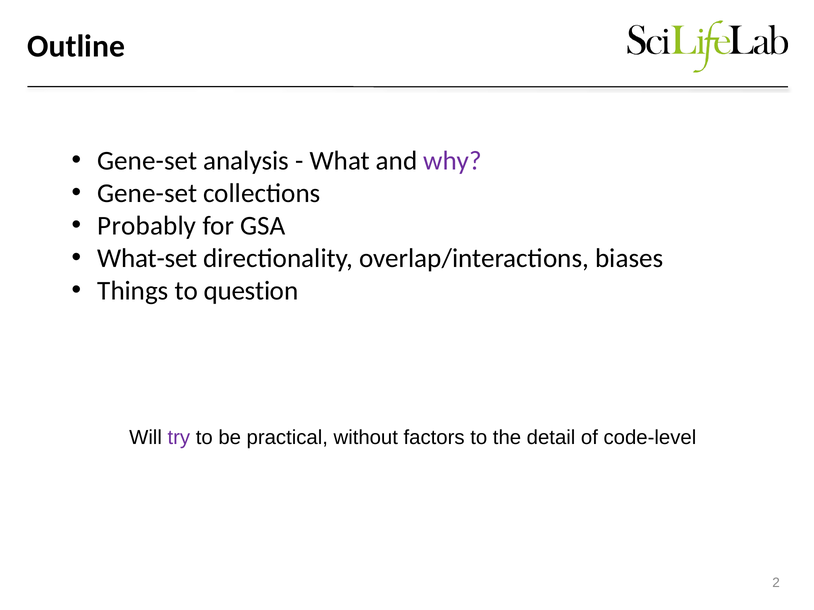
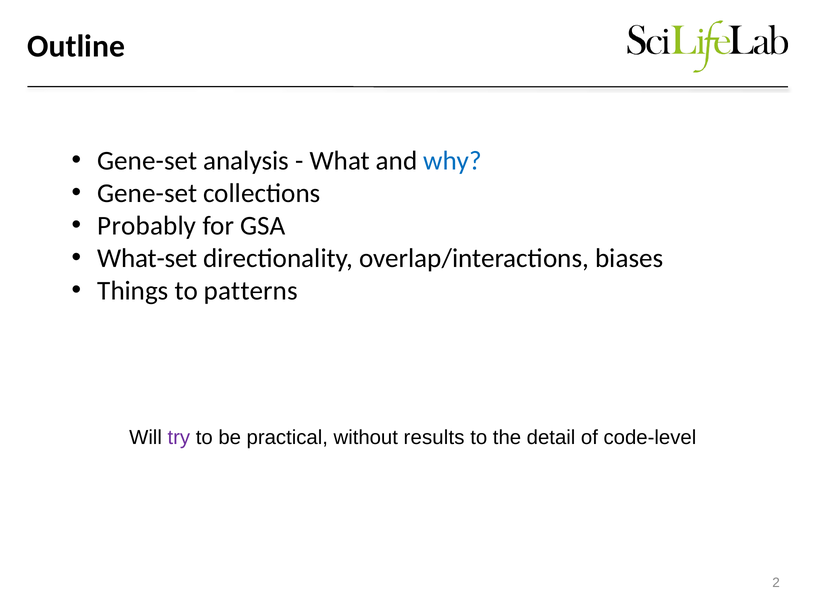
why colour: purple -> blue
question: question -> patterns
factors: factors -> results
